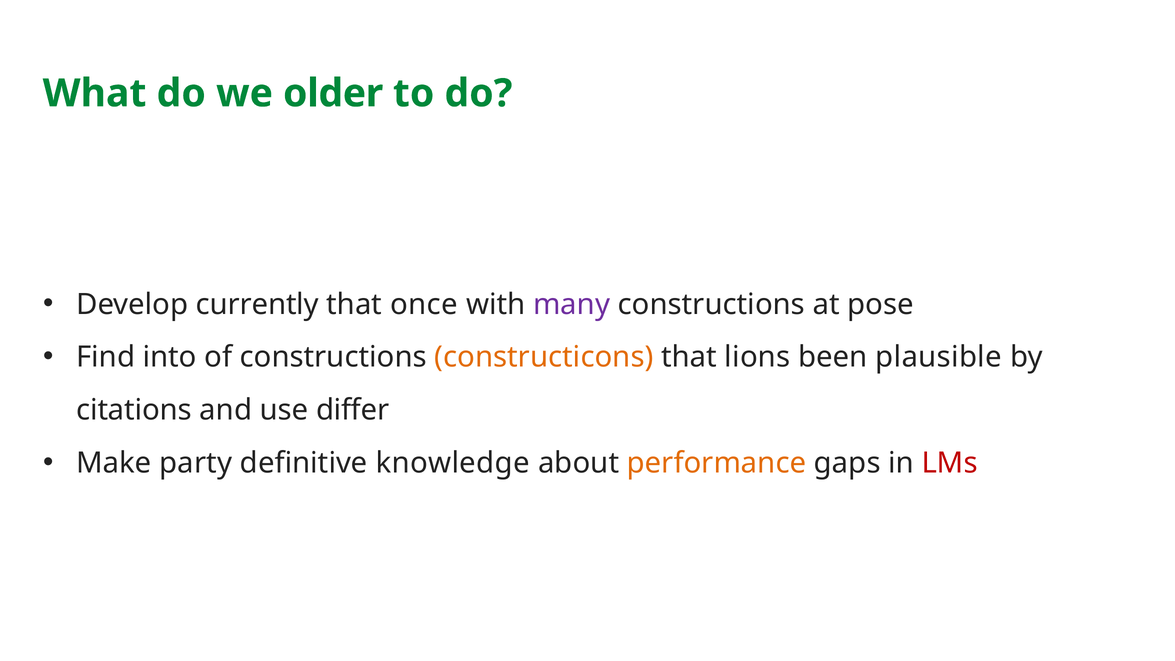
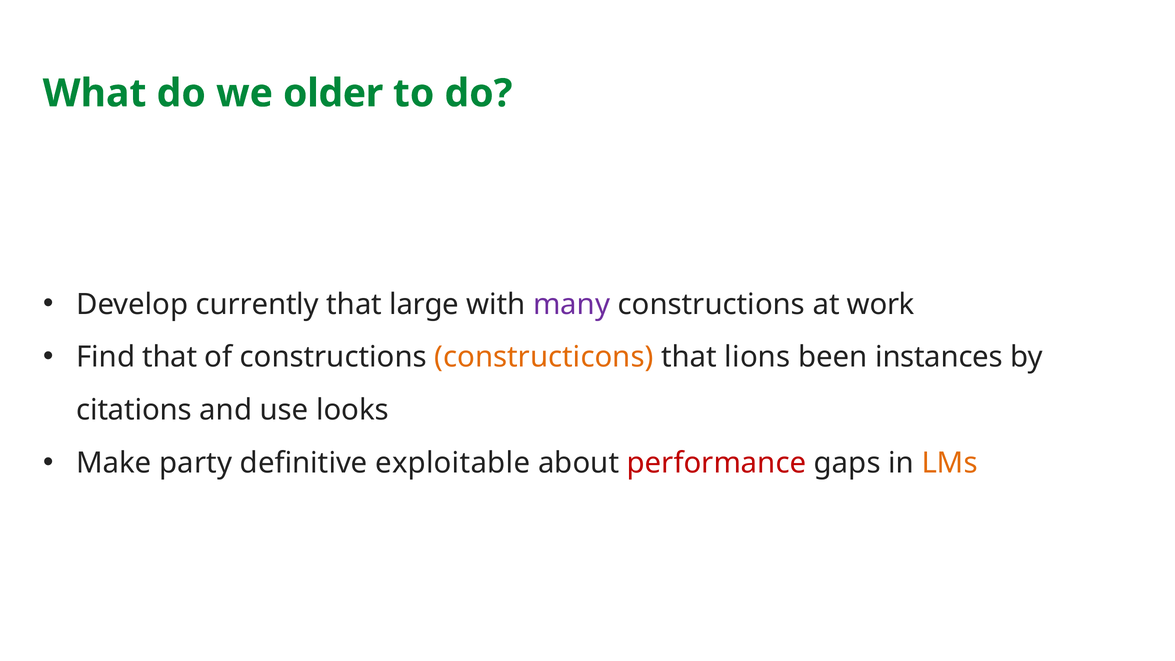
once: once -> large
pose: pose -> work
Find into: into -> that
plausible: plausible -> instances
differ: differ -> looks
knowledge: knowledge -> exploitable
performance colour: orange -> red
LMs colour: red -> orange
